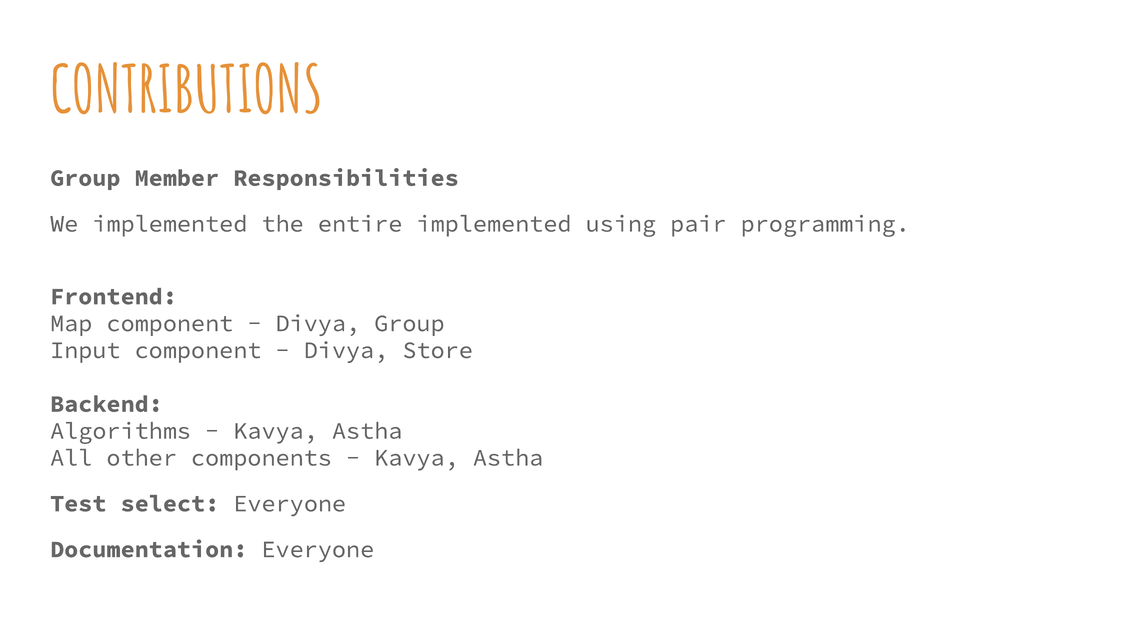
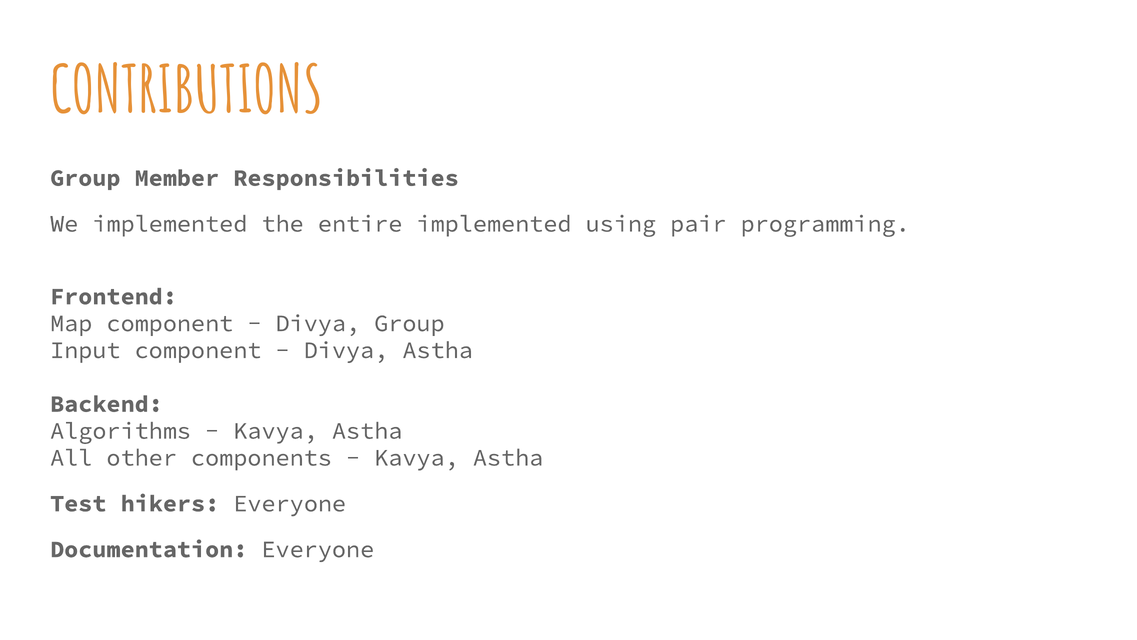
Divya Store: Store -> Astha
select: select -> hikers
